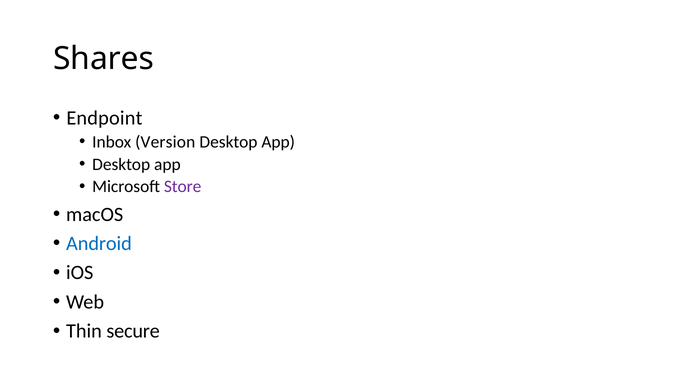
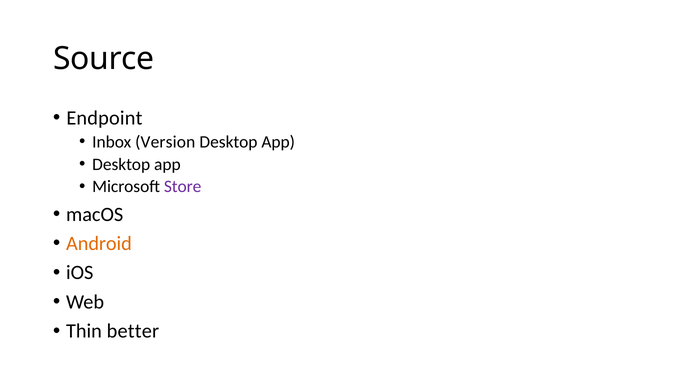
Shares: Shares -> Source
Android colour: blue -> orange
secure: secure -> better
